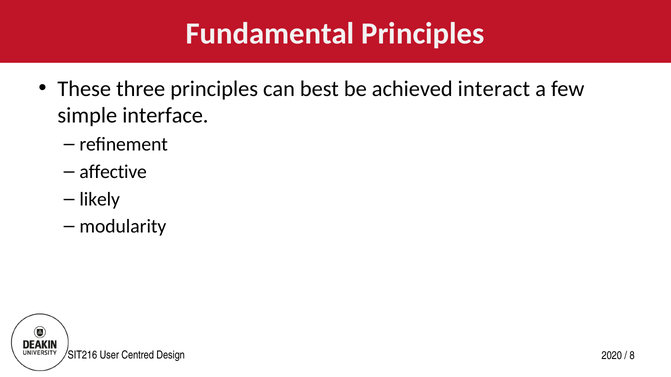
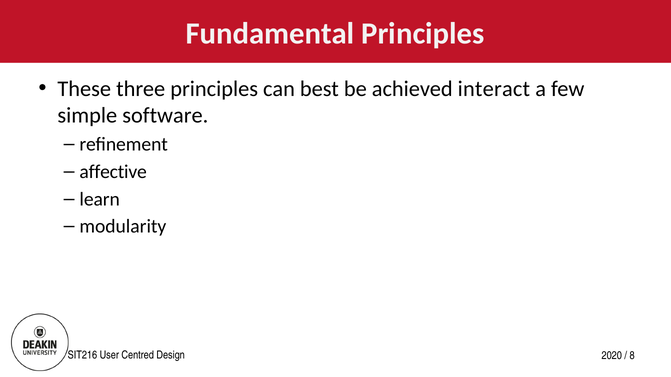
interface: interface -> software
likely: likely -> learn
